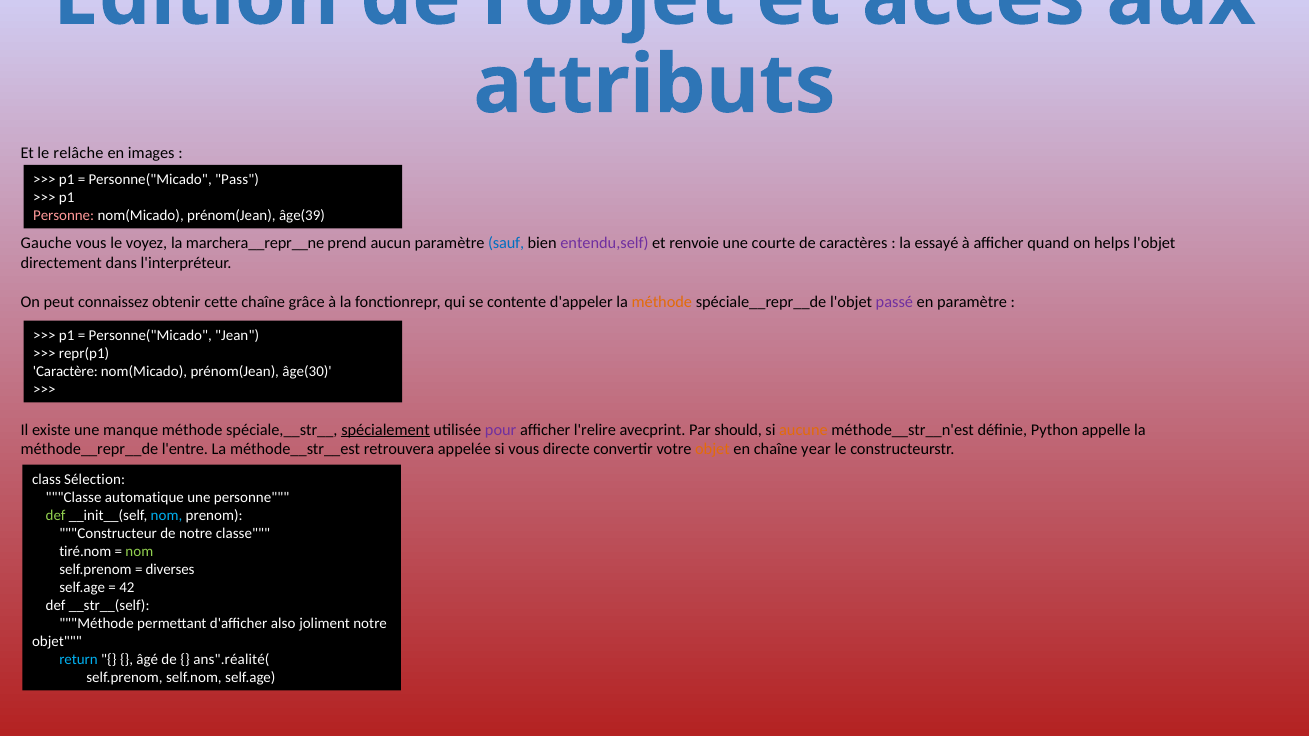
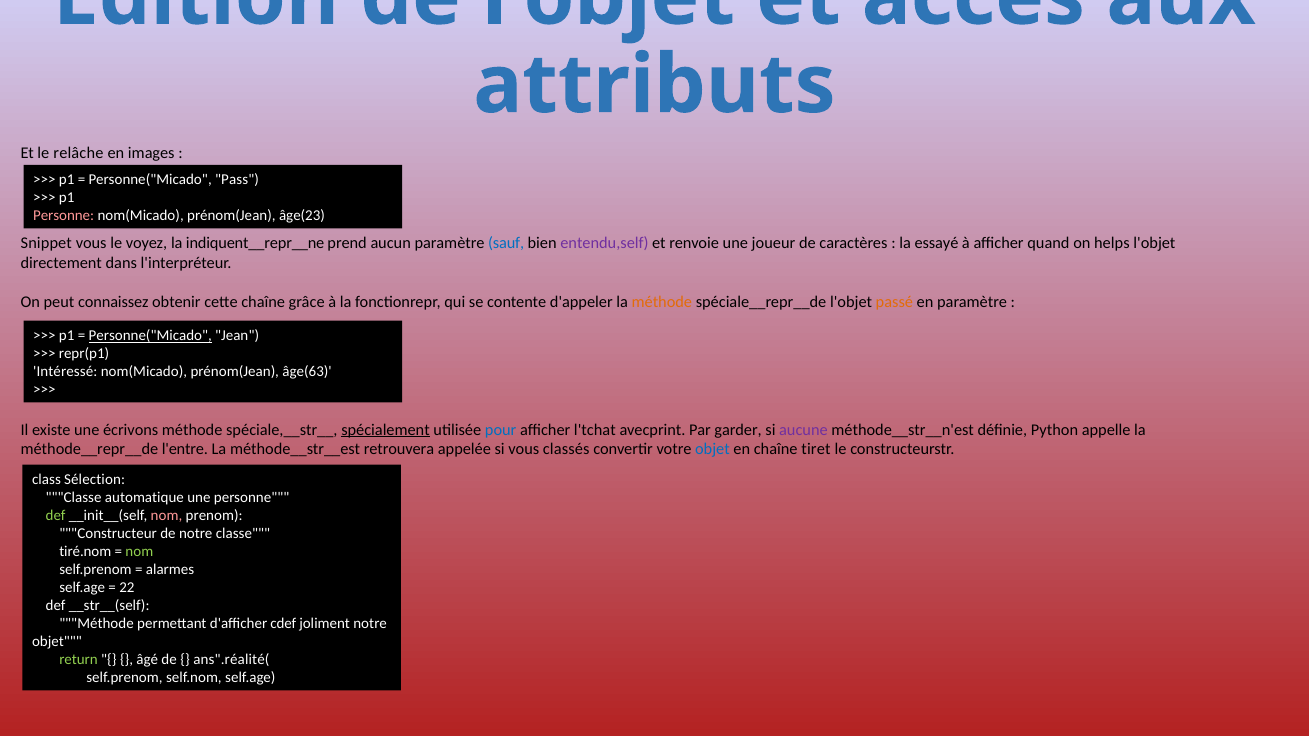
âge(39: âge(39 -> âge(23
Gauche: Gauche -> Snippet
marchera__repr__ne: marchera__repr__ne -> indiquent__repr__ne
courte: courte -> joueur
passé colour: purple -> orange
Personne("Micado at (150, 336) underline: none -> present
Caractère: Caractère -> Intéressé
âge(30: âge(30 -> âge(63
manque: manque -> écrivons
pour colour: purple -> blue
l'relire: l'relire -> l'tchat
should: should -> garder
aucune colour: orange -> purple
directe: directe -> classés
objet at (712, 449) colour: orange -> blue
year: year -> tiret
nom at (167, 516) colour: light blue -> pink
diverses: diverses -> alarmes
42: 42 -> 22
also: also -> cdef
return colour: light blue -> light green
